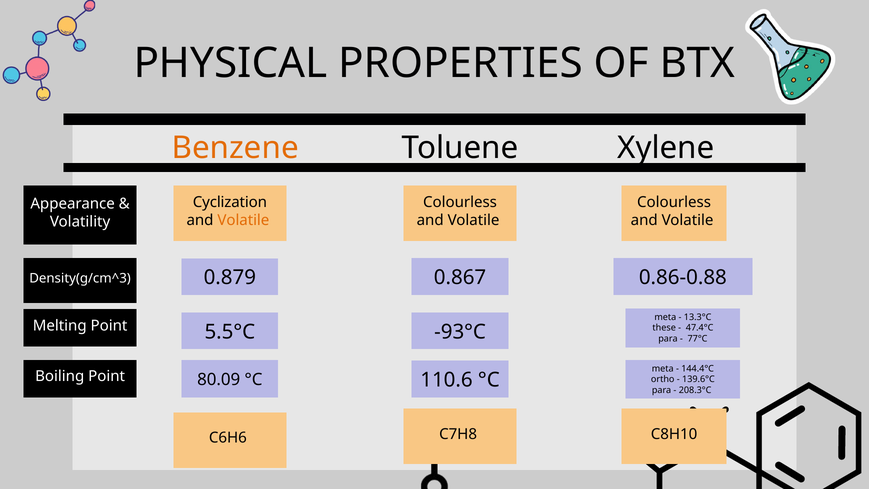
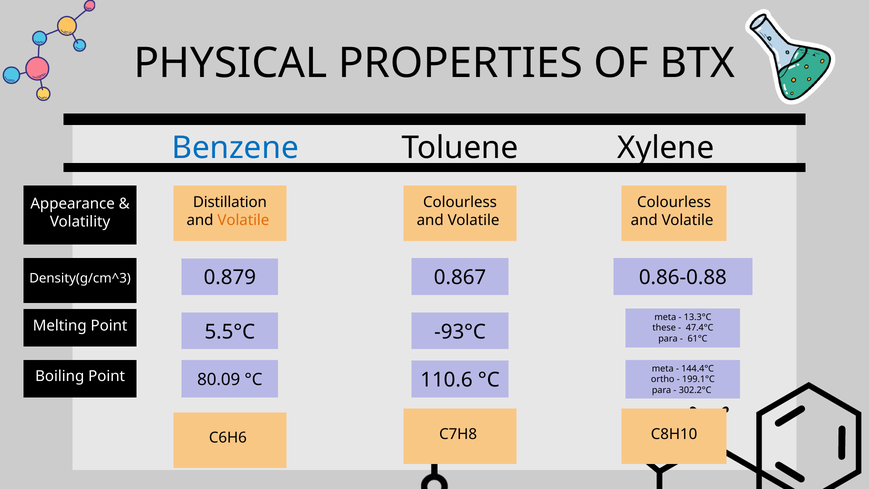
Benzene colour: orange -> blue
Cyclization: Cyclization -> Distillation
77°C: 77°C -> 61°C
139.6°C: 139.6°C -> 199.1°C
208.3°C: 208.3°C -> 302.2°C
